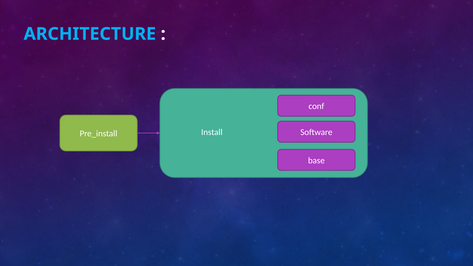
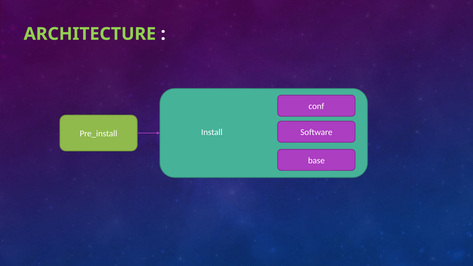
ARCHITECTURE colour: light blue -> light green
